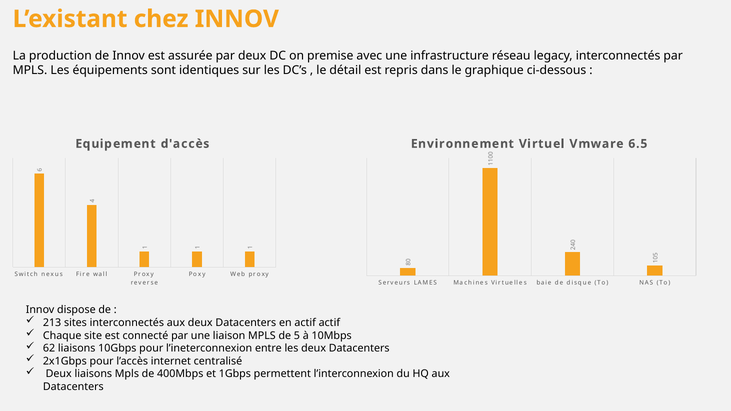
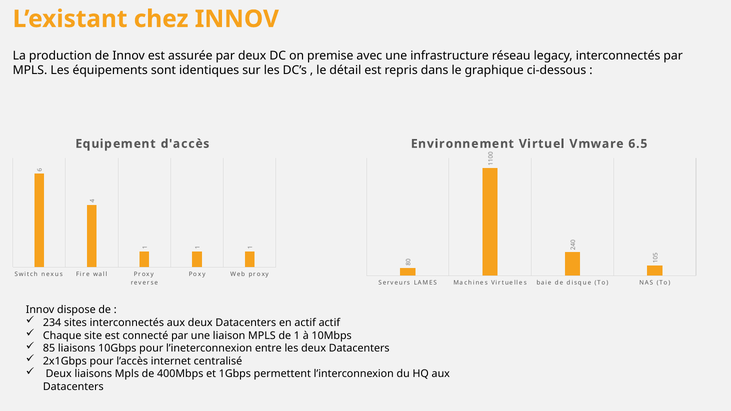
213: 213 -> 234
de 5: 5 -> 1
62: 62 -> 85
